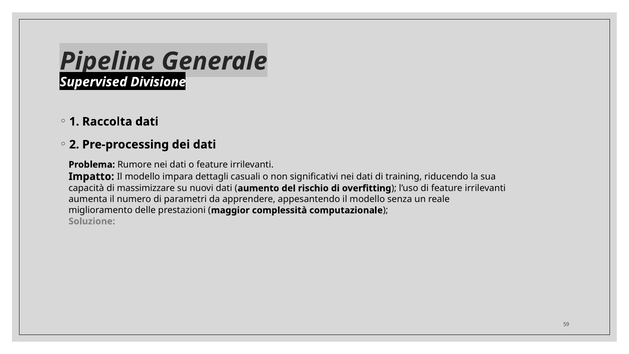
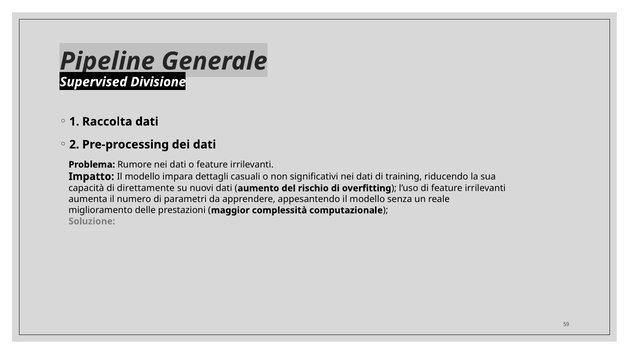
massimizzare: massimizzare -> direttamente
